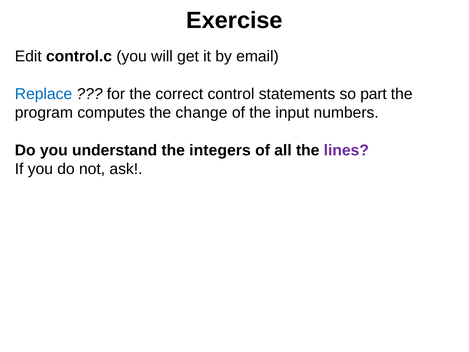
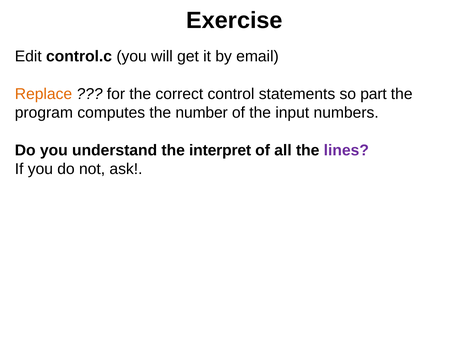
Replace colour: blue -> orange
change: change -> number
integers: integers -> interpret
